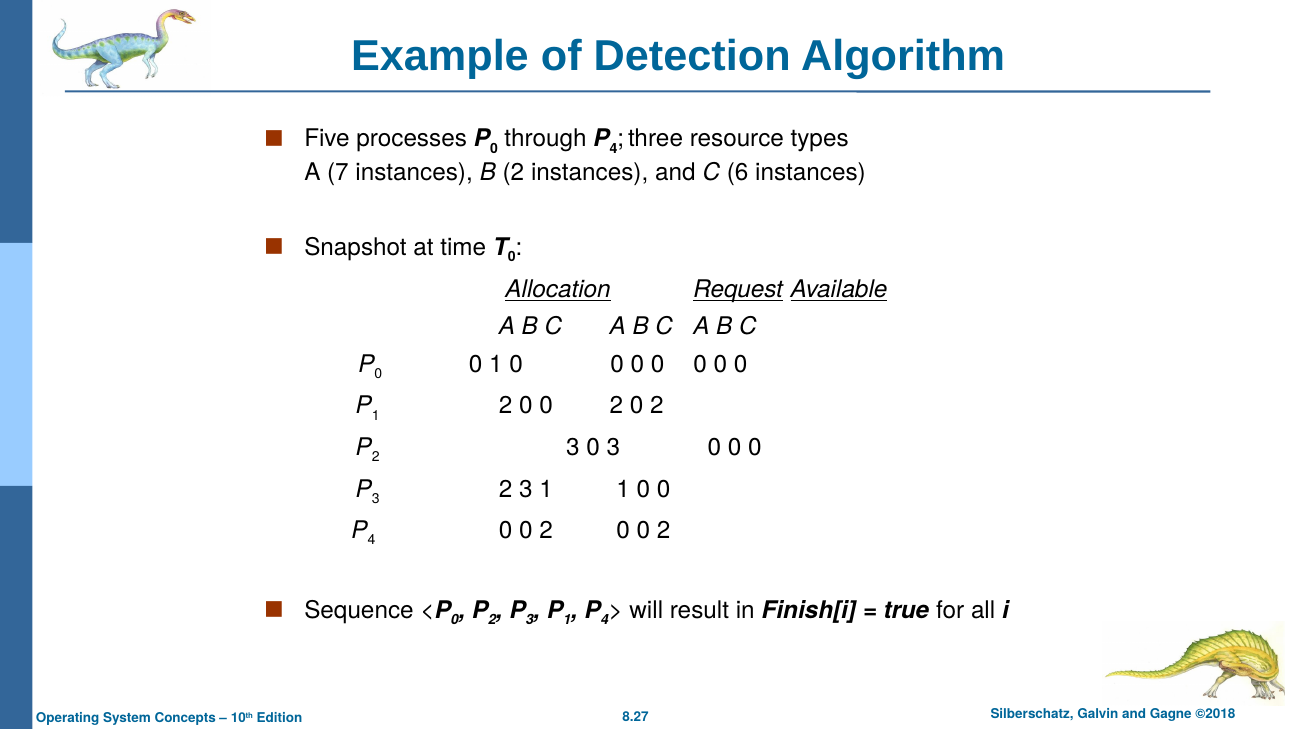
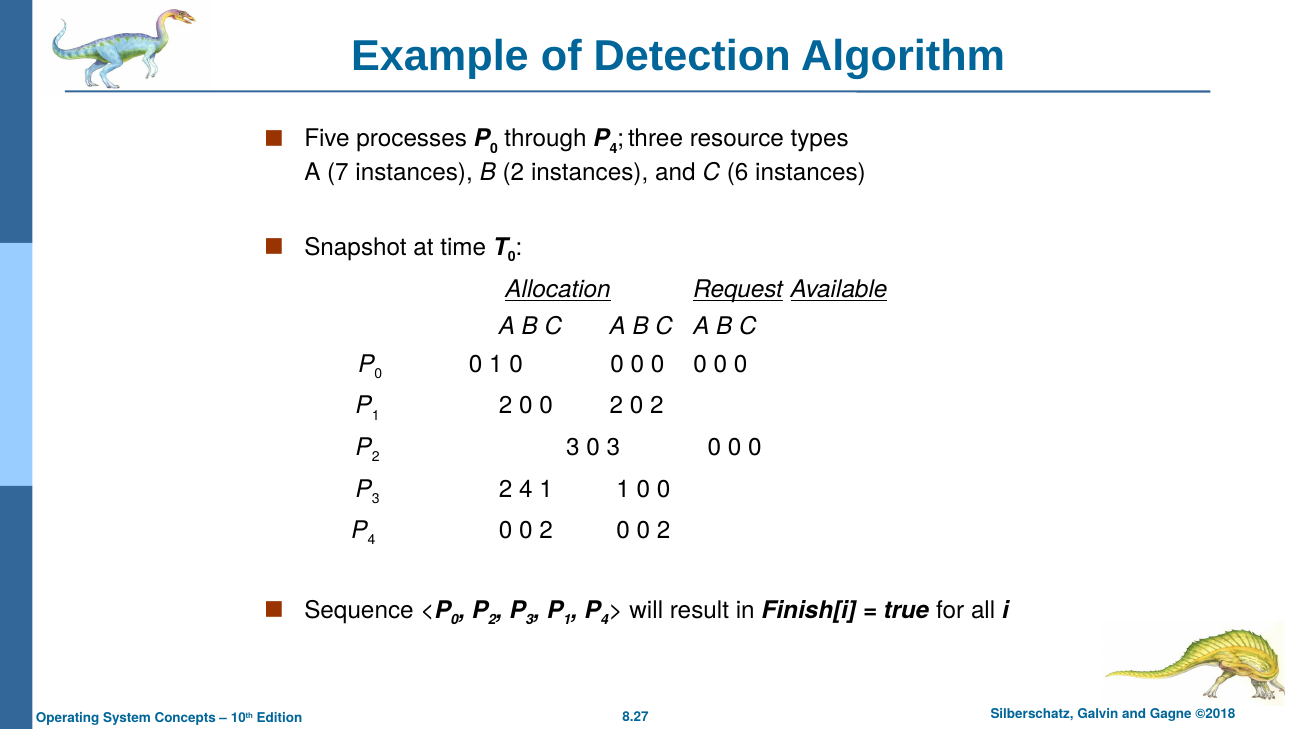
3 2 3: 3 -> 4
